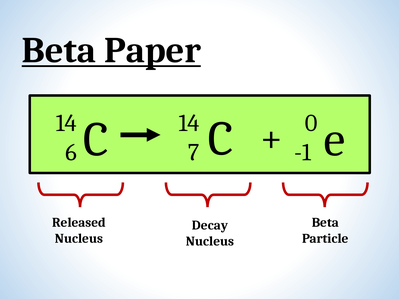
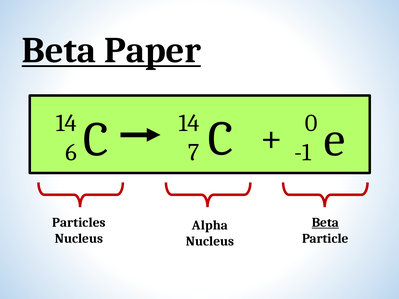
Released: Released -> Particles
Beta at (325, 223) underline: none -> present
Decay: Decay -> Alpha
